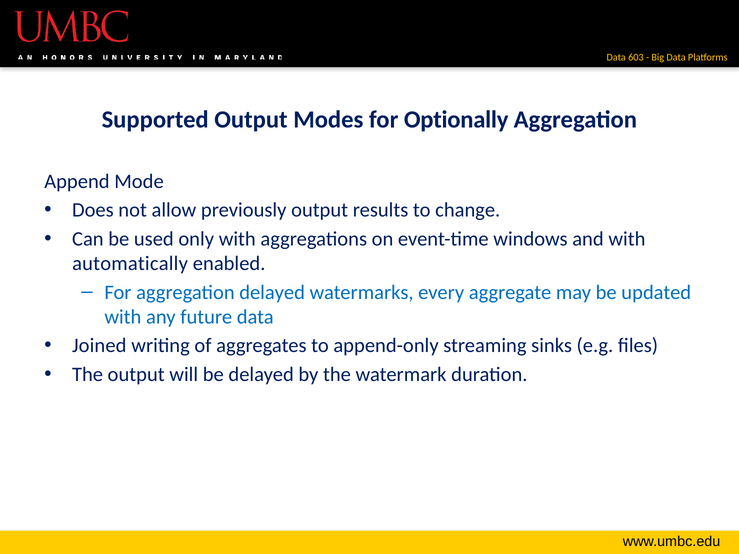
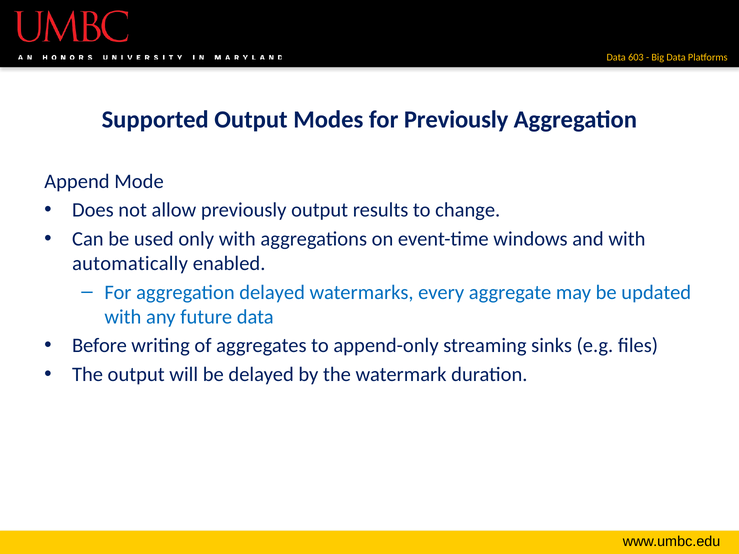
for Optionally: Optionally -> Previously
Joined: Joined -> Before
